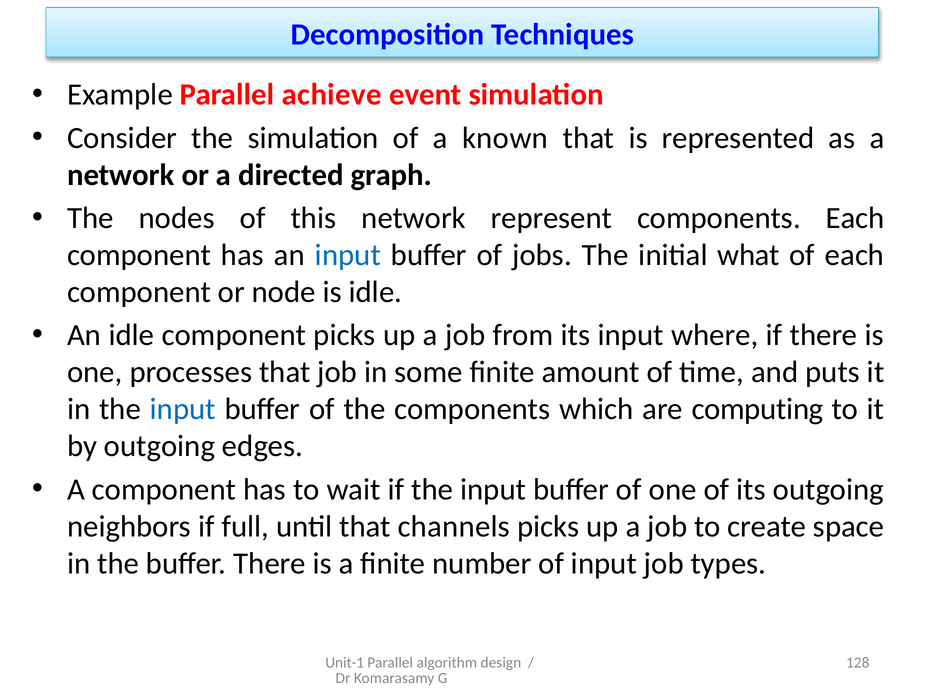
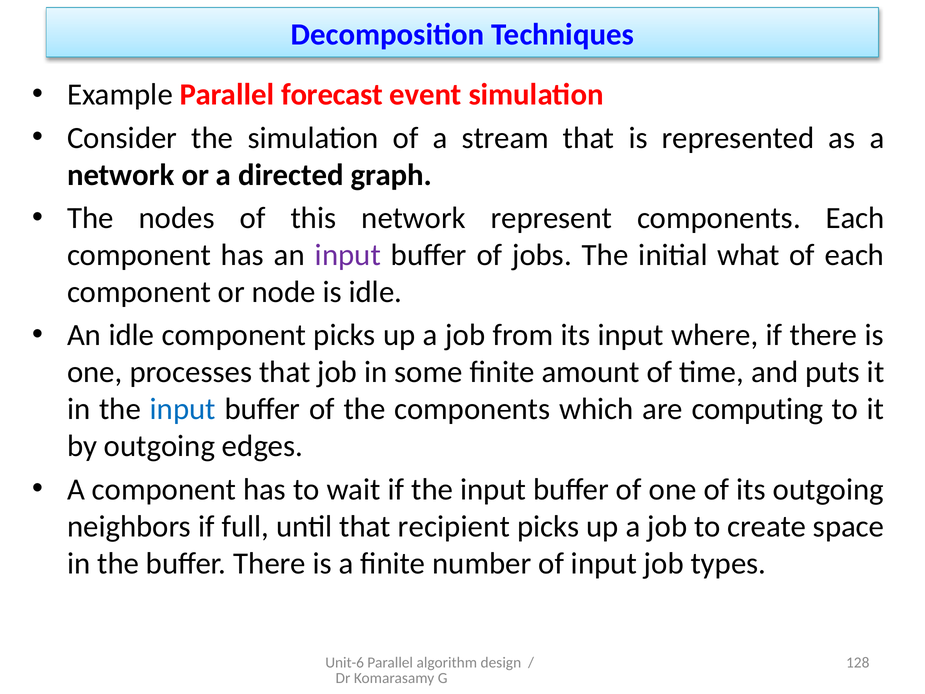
achieve: achieve -> forecast
known: known -> stream
input at (348, 255) colour: blue -> purple
channels: channels -> recipient
Unit-1: Unit-1 -> Unit-6
